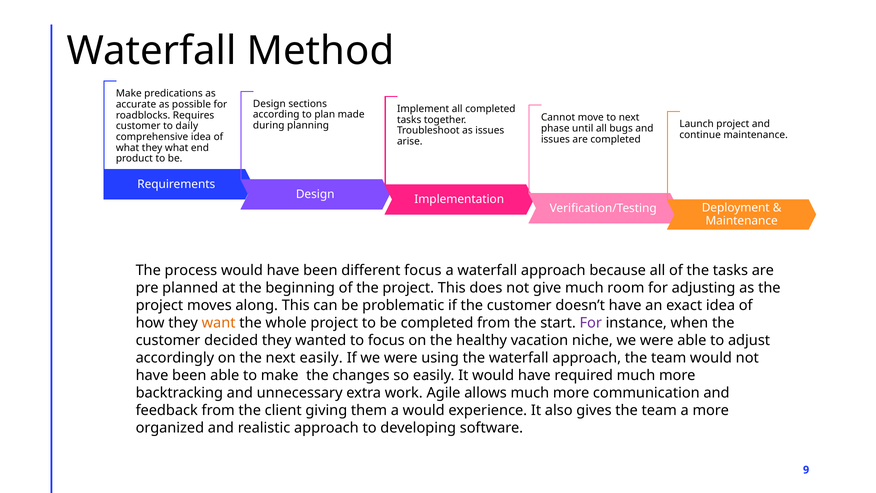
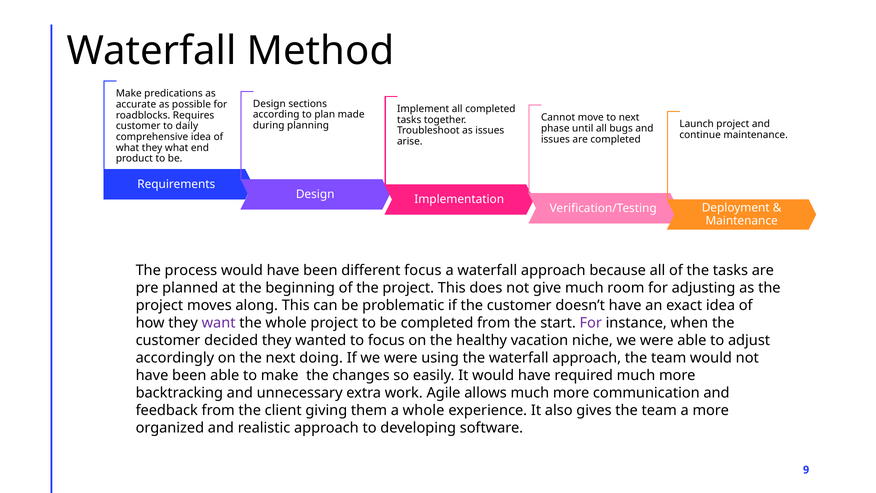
want colour: orange -> purple
next easily: easily -> doing
a would: would -> whole
